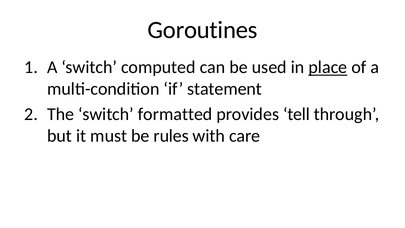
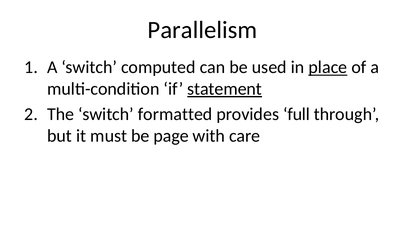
Goroutines: Goroutines -> Parallelism
statement underline: none -> present
tell: tell -> full
rules: rules -> page
